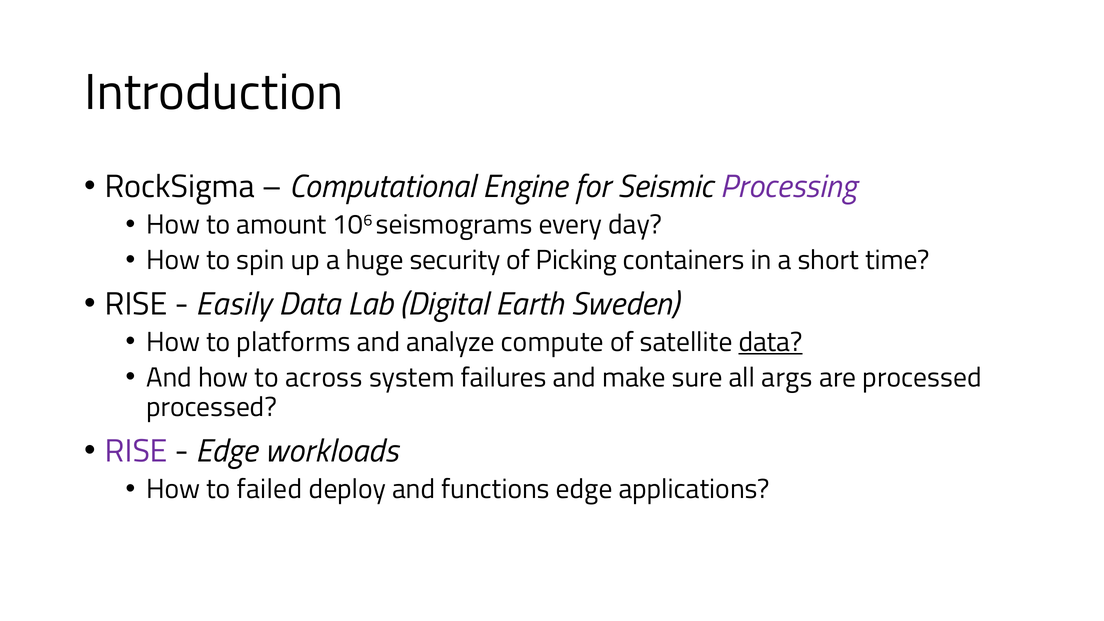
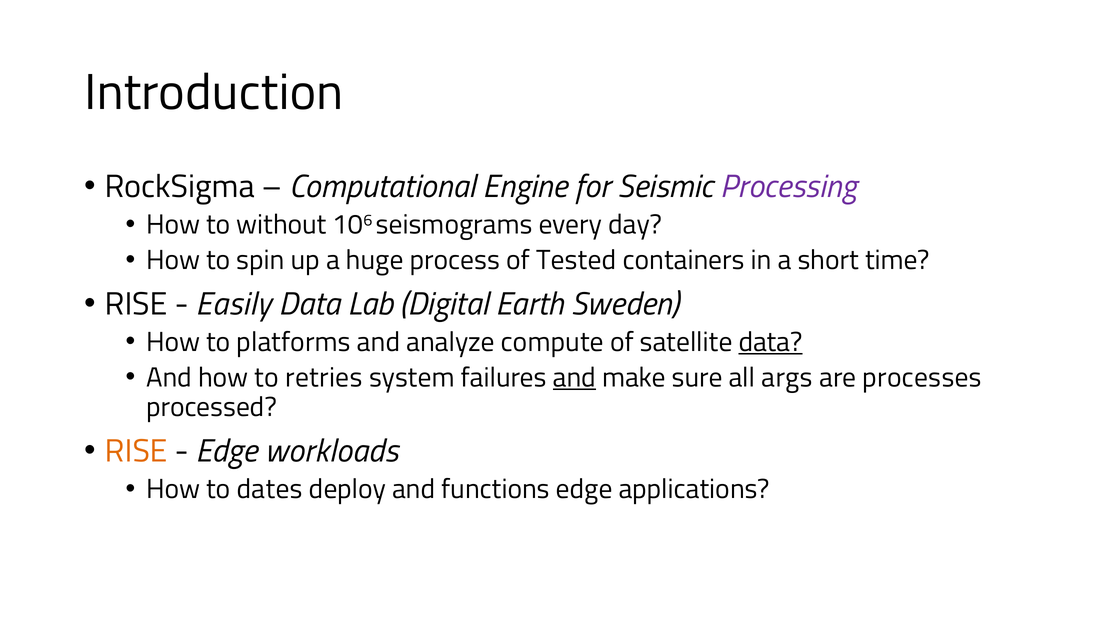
amount: amount -> without
security: security -> process
Picking: Picking -> Tested
across: across -> retries
and at (574, 377) underline: none -> present
are processed: processed -> processes
RISE at (136, 451) colour: purple -> orange
failed: failed -> dates
